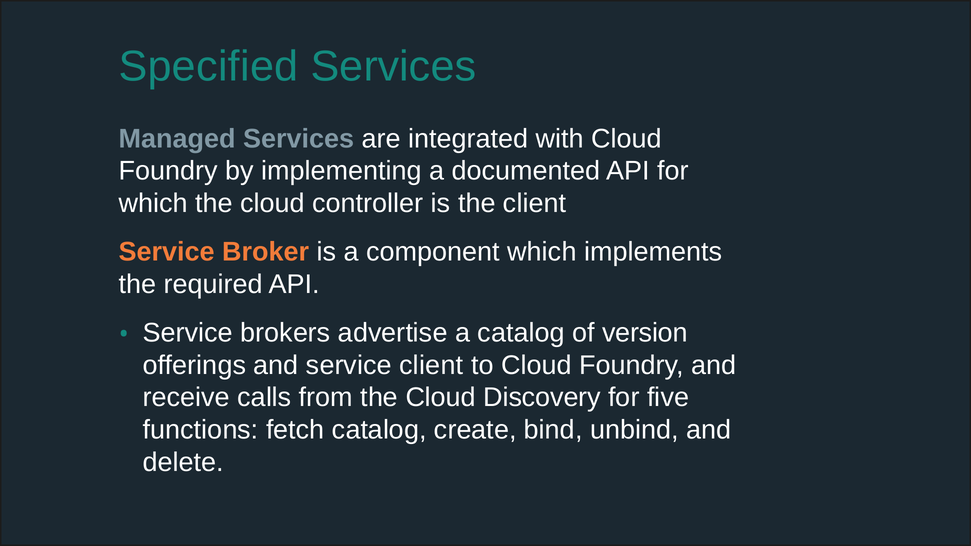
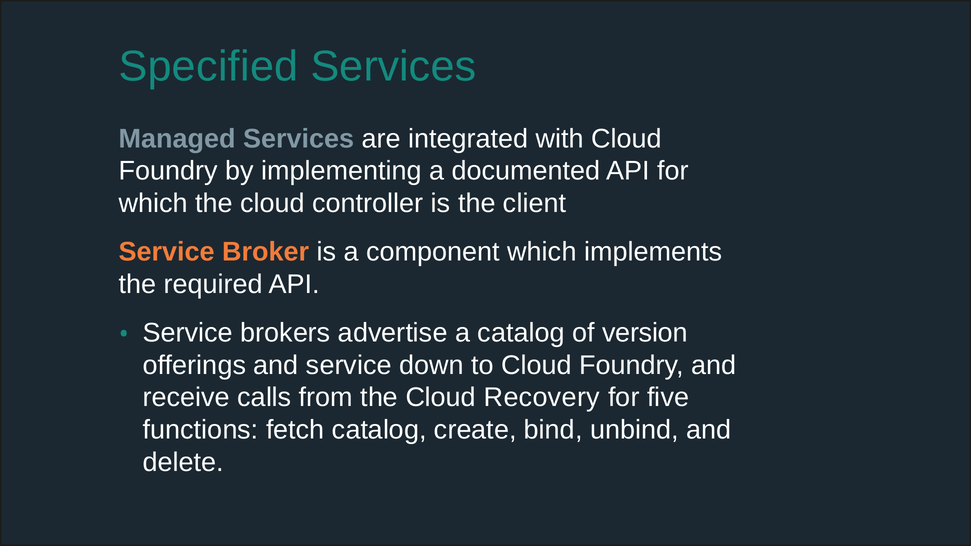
service client: client -> down
Discovery: Discovery -> Recovery
